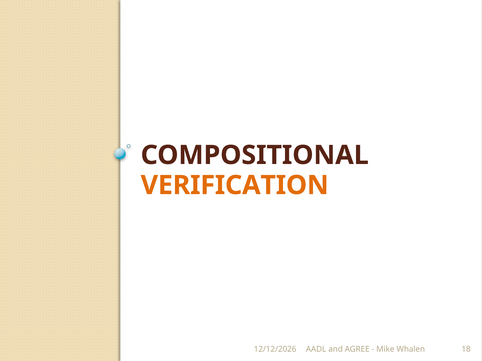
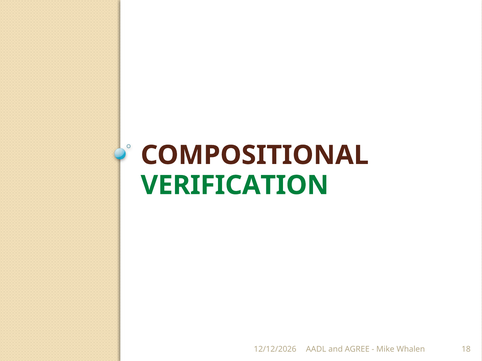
VERIFICATION colour: orange -> green
